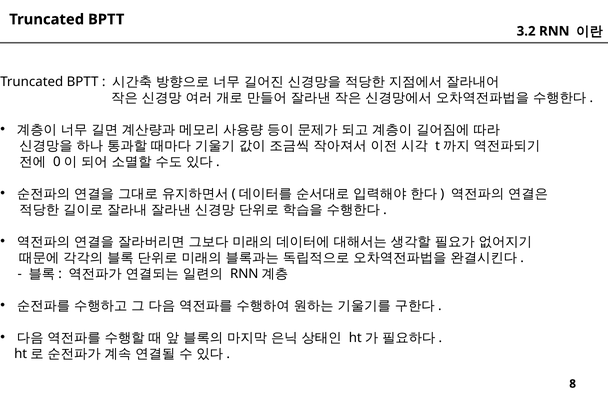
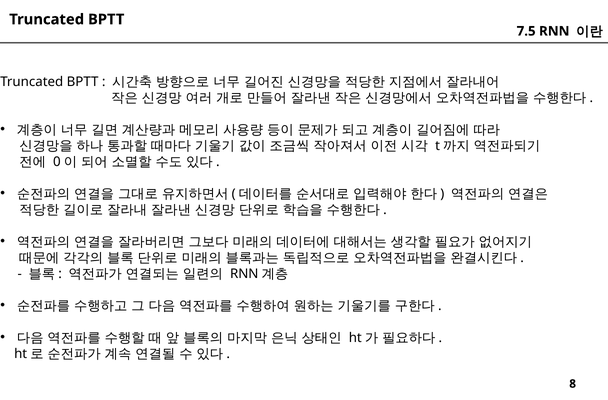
3.2: 3.2 -> 7.5
